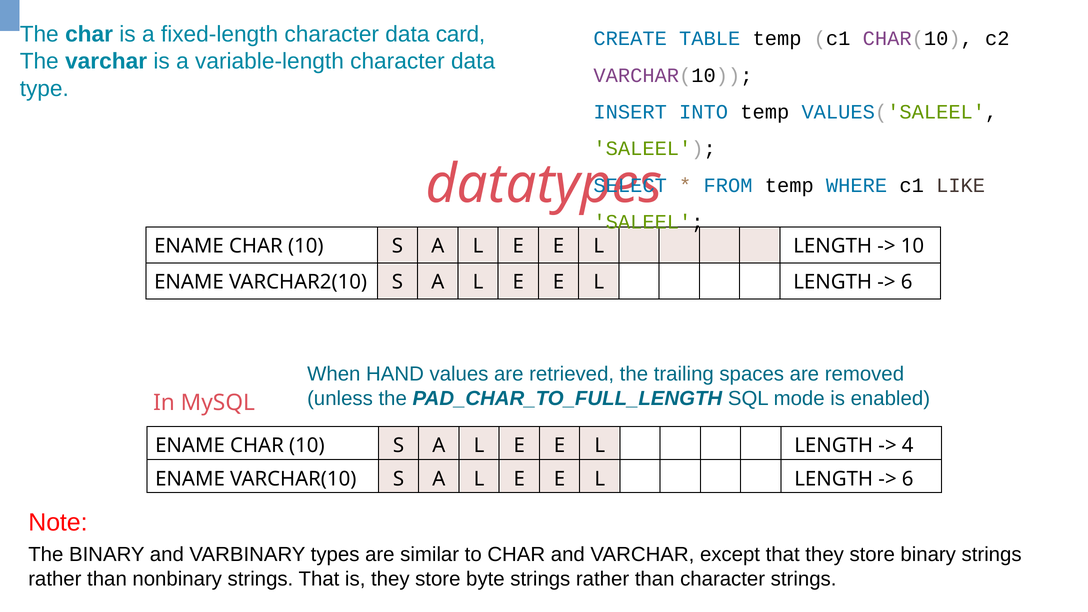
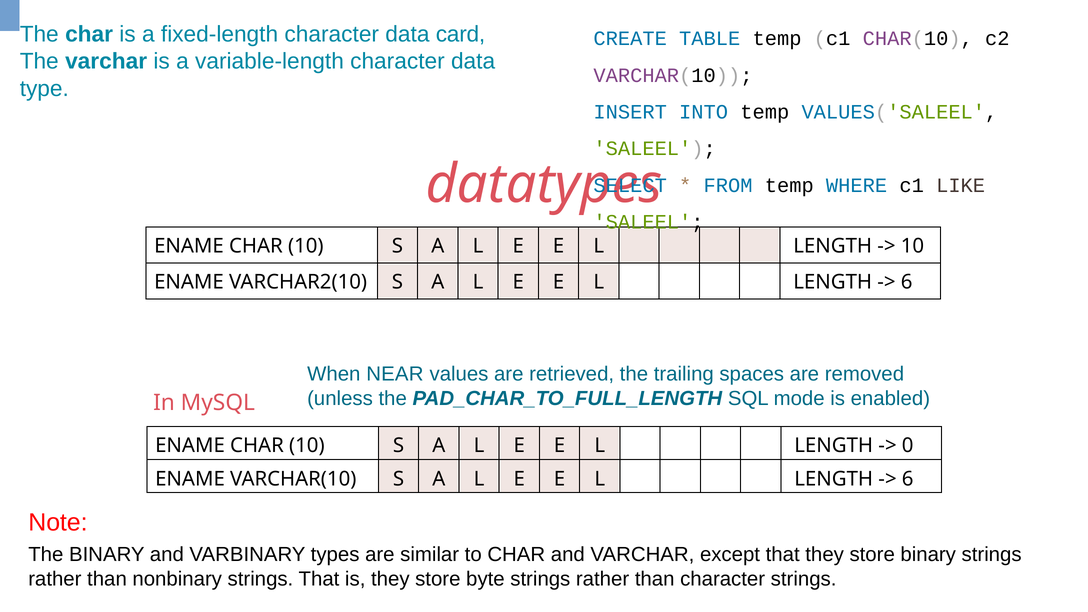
HAND: HAND -> NEAR
4: 4 -> 0
